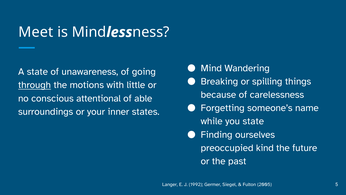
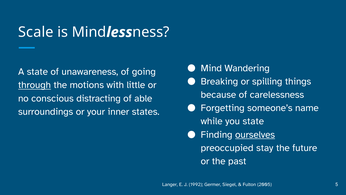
Meet: Meet -> Scale
attentional: attentional -> distracting
ourselves underline: none -> present
kind: kind -> stay
